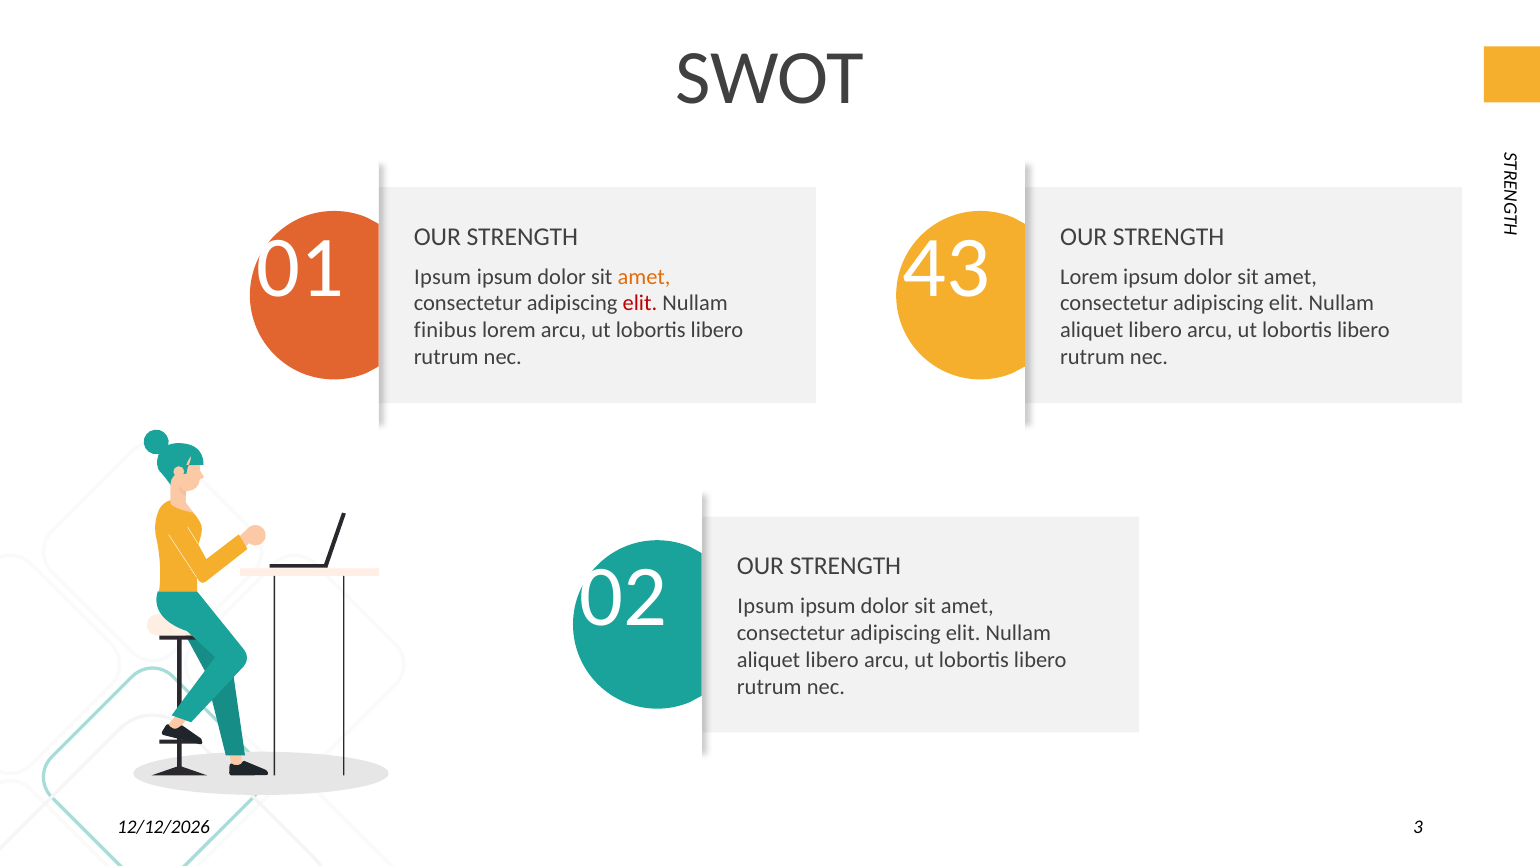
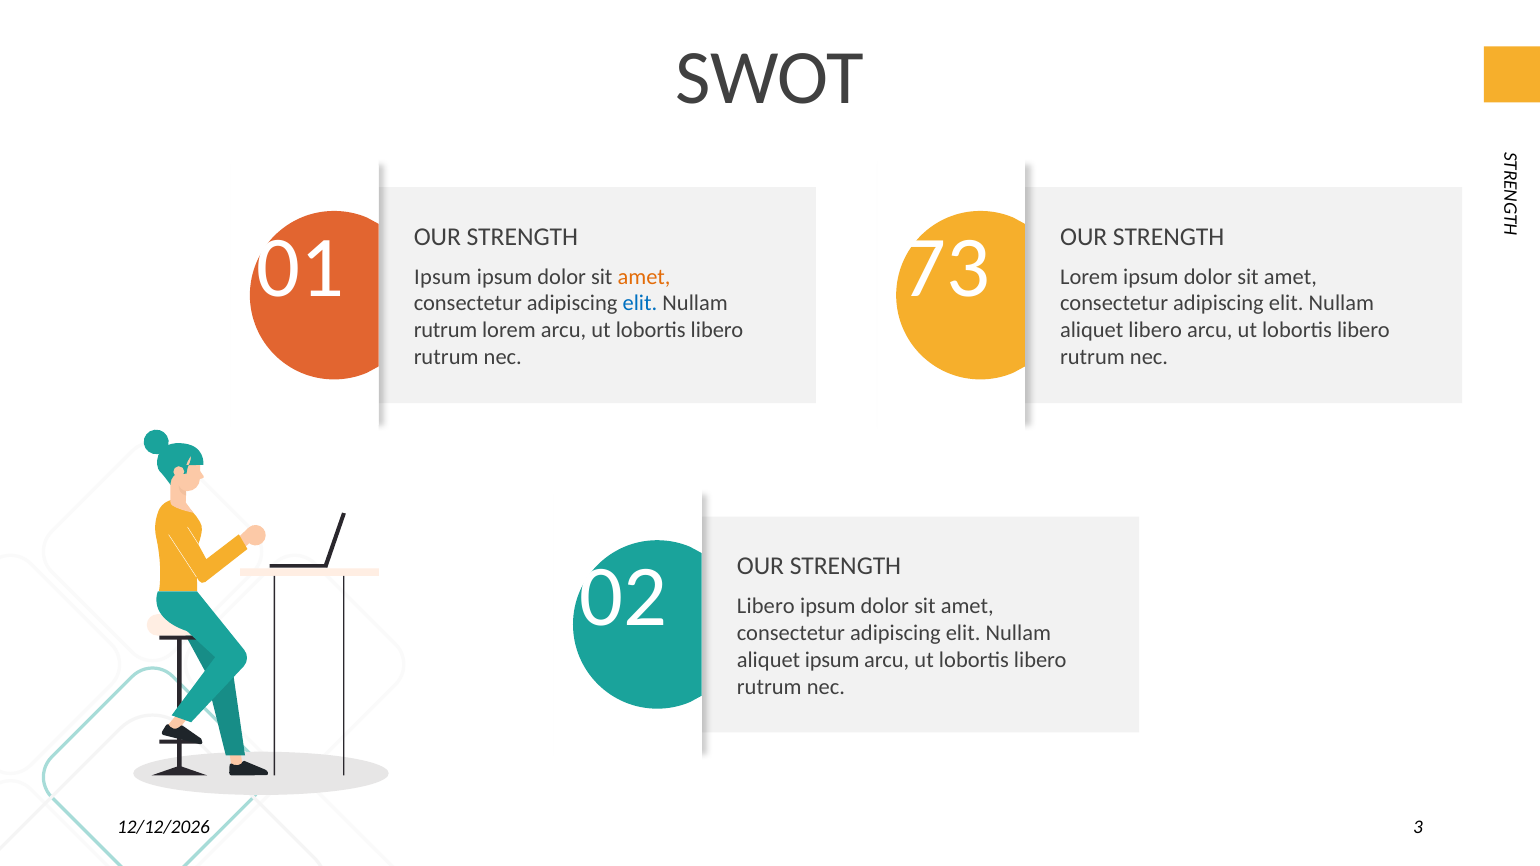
43: 43 -> 73
elit at (640, 304) colour: red -> blue
finibus at (445, 331): finibus -> rutrum
02 Ipsum: Ipsum -> Libero
libero at (832, 660): libero -> ipsum
